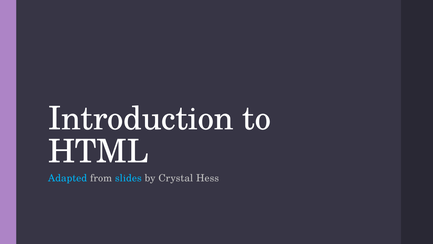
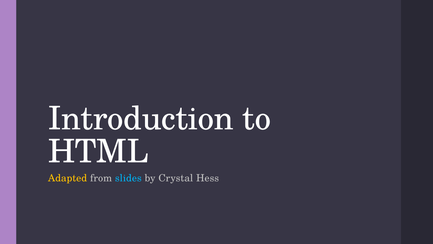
Adapted colour: light blue -> yellow
